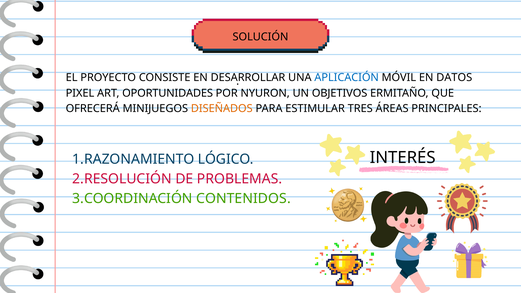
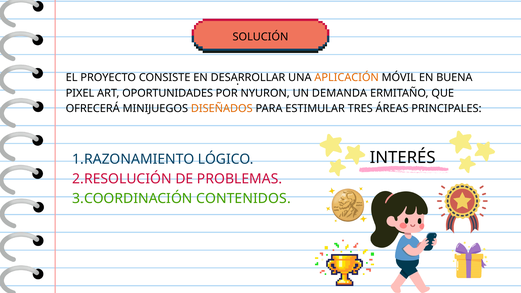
APLICACIÓN colour: blue -> orange
DATOS: DATOS -> BUENA
OBJETIVOS: OBJETIVOS -> DEMANDA
